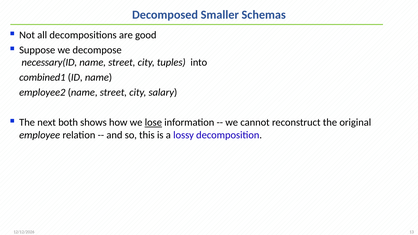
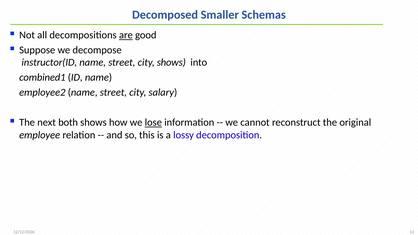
are underline: none -> present
necessary(ID: necessary(ID -> instructor(ID
city tuples: tuples -> shows
